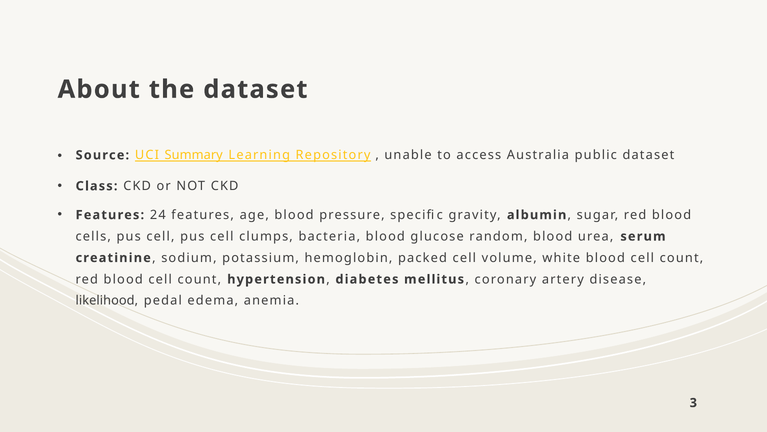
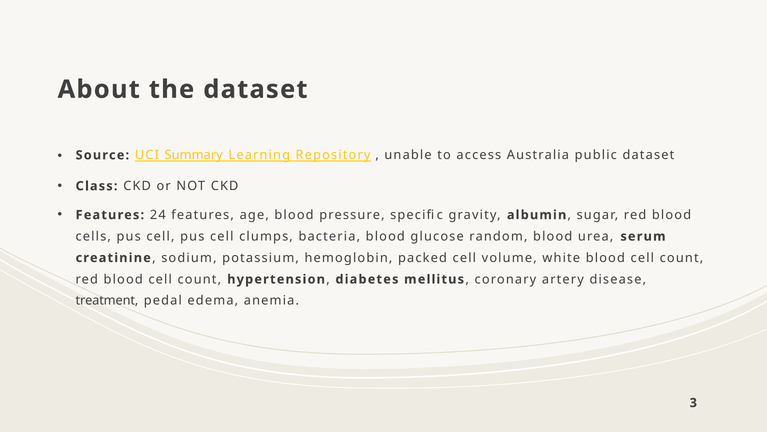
likelihood: likelihood -> treatment
